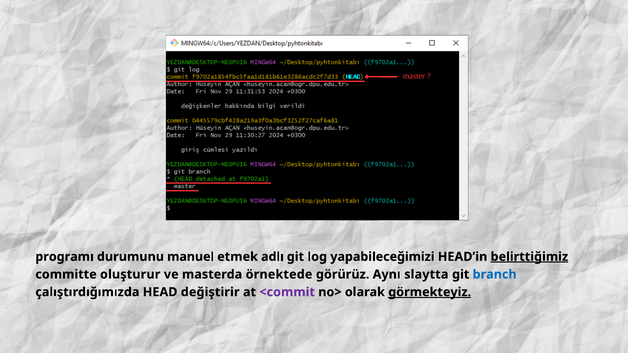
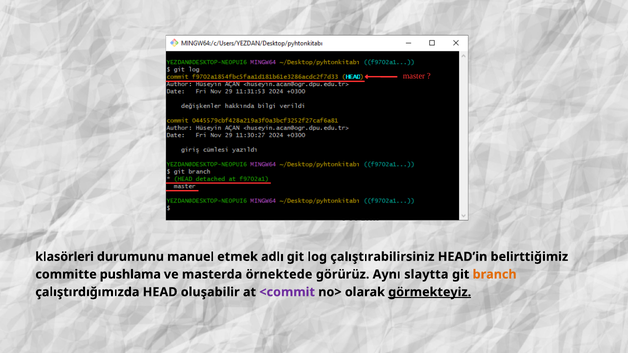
programı: programı -> klasörleri
yapabileceğimizi: yapabileceğimizi -> çalıştırabilirsiniz
belirttiğimiz underline: present -> none
oluşturur: oluşturur -> pushlama
branch colour: blue -> orange
değiştirir: değiştirir -> oluşabilir
